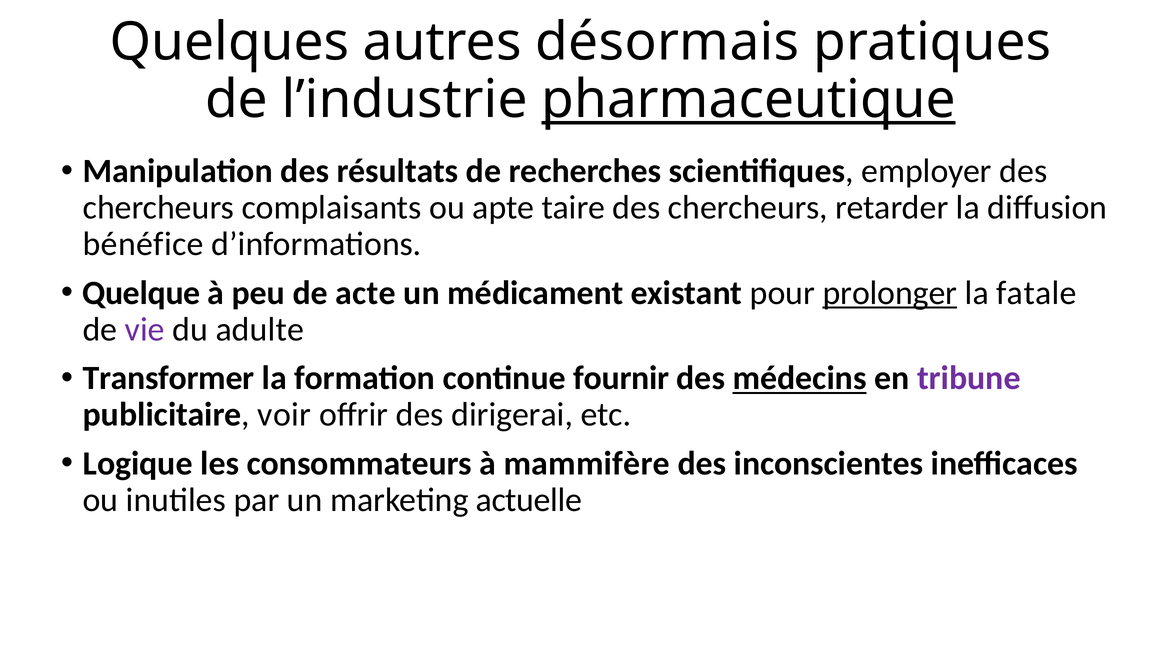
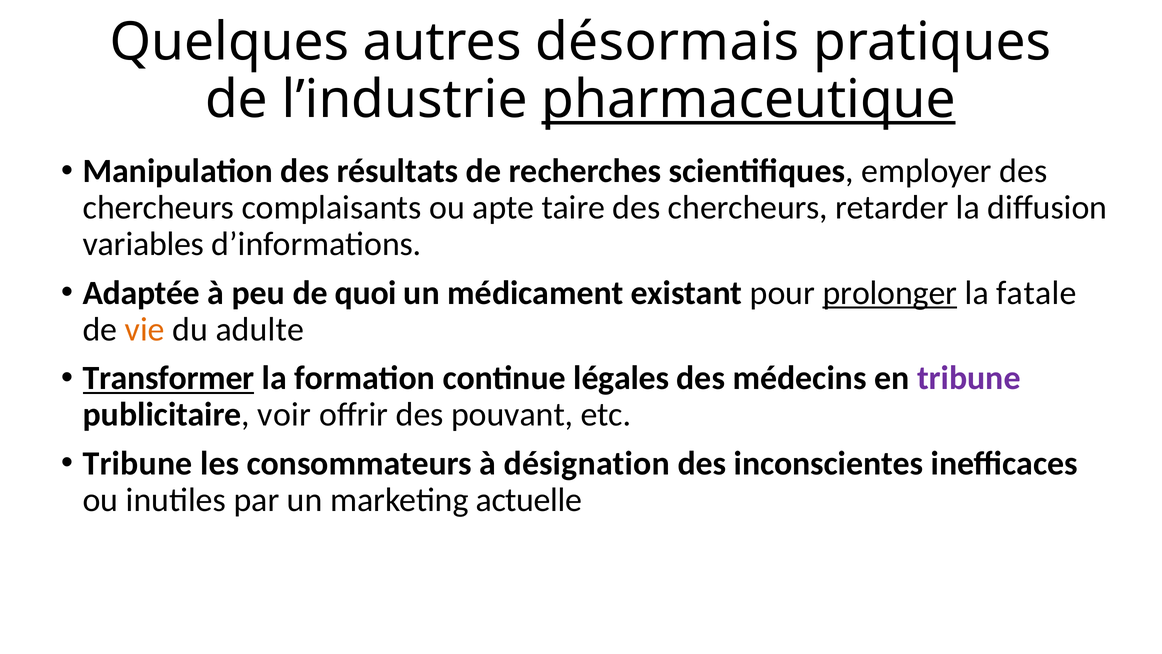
bénéfice: bénéfice -> variables
Quelque: Quelque -> Adaptée
acte: acte -> quoi
vie colour: purple -> orange
Transformer underline: none -> present
fournir: fournir -> légales
médecins underline: present -> none
dirigerai: dirigerai -> pouvant
Logique at (138, 463): Logique -> Tribune
mammifère: mammifère -> désignation
